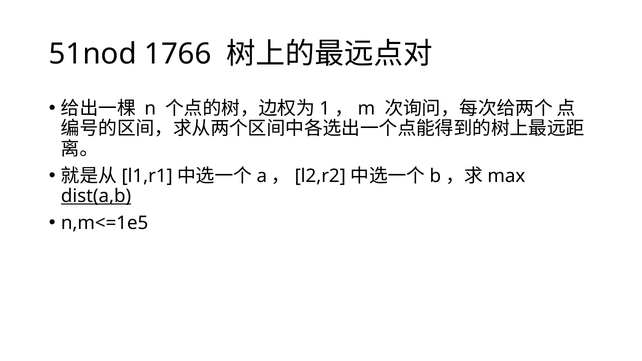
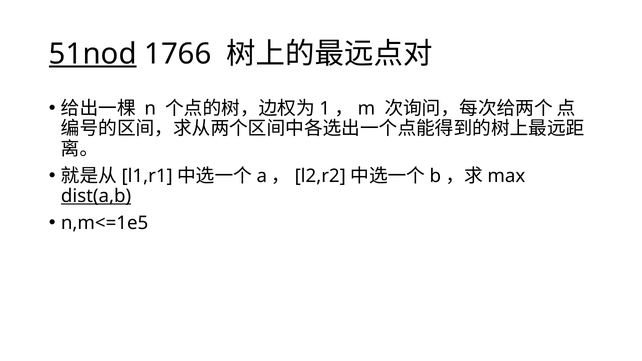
51nod underline: none -> present
